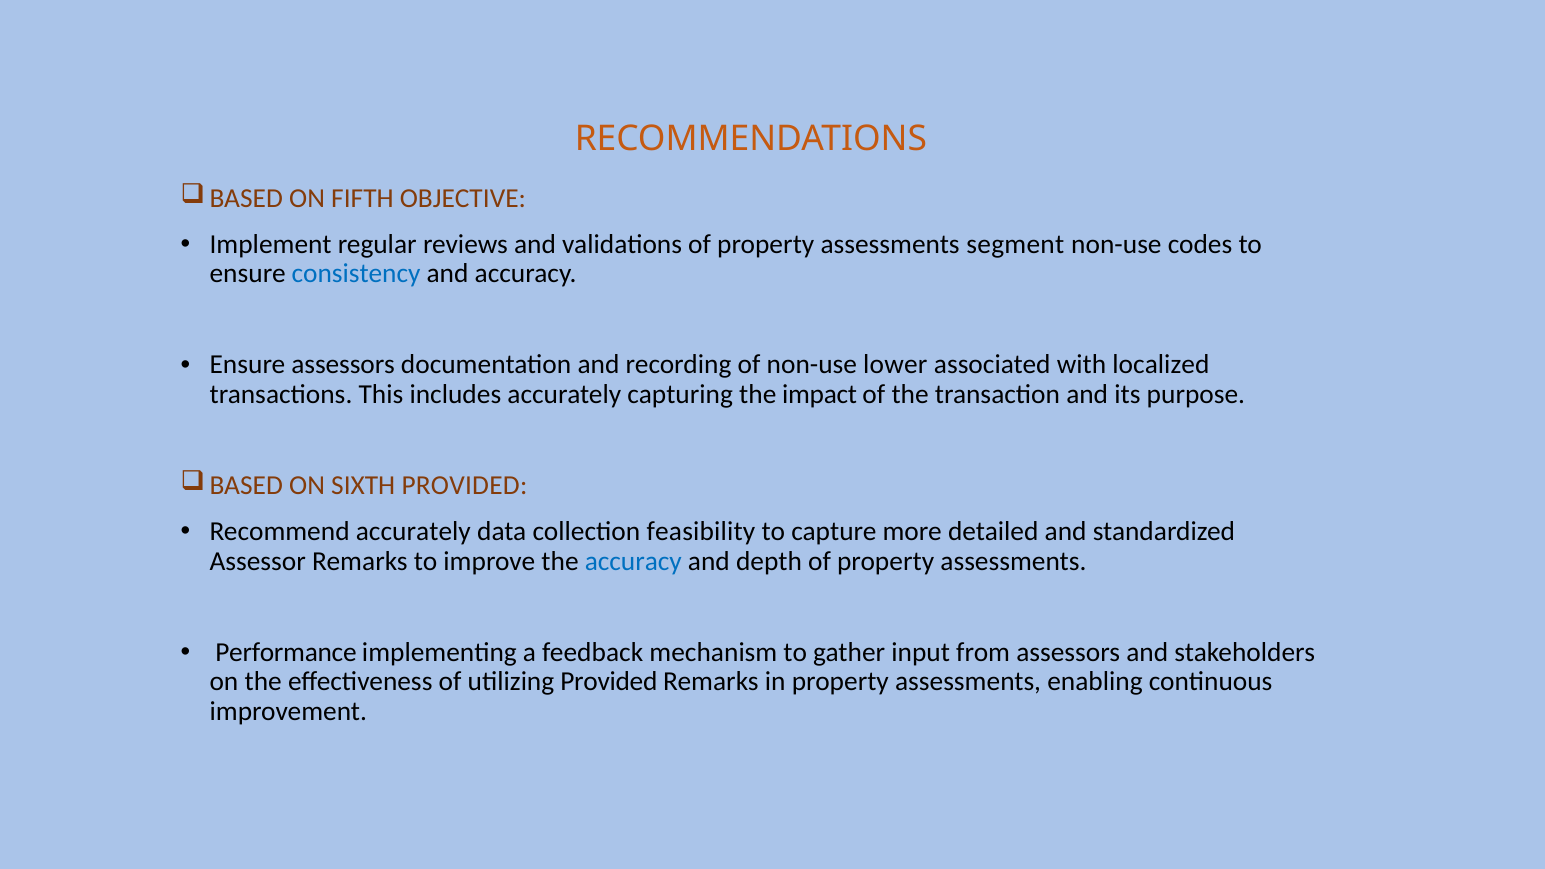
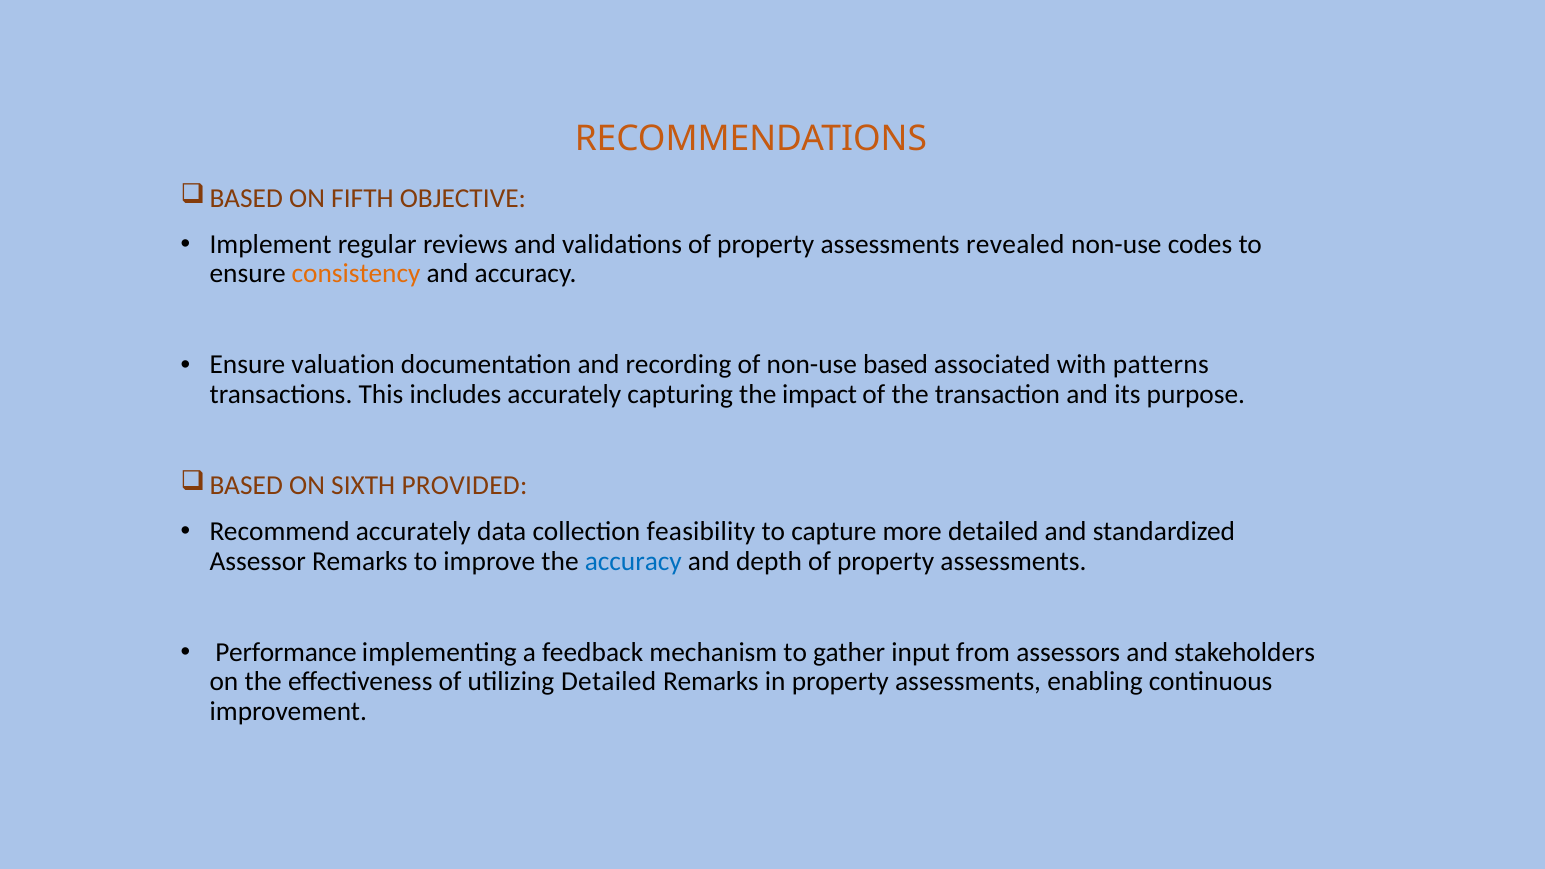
segment: segment -> revealed
consistency colour: blue -> orange
Ensure assessors: assessors -> valuation
lower: lower -> based
localized: localized -> patterns
utilizing Provided: Provided -> Detailed
